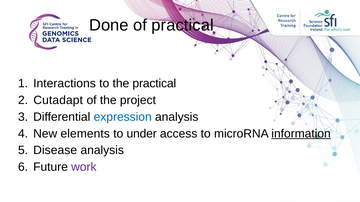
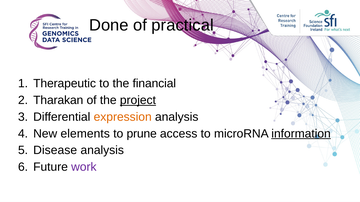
Interactions: Interactions -> Therapeutic
the practical: practical -> financial
Cutadapt: Cutadapt -> Tharakan
project underline: none -> present
expression colour: blue -> orange
under: under -> prune
